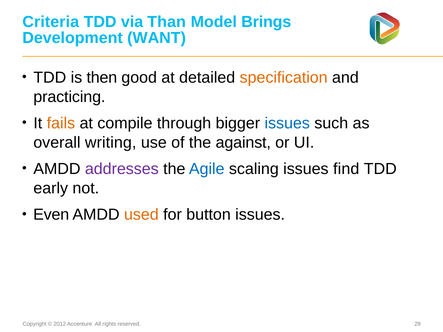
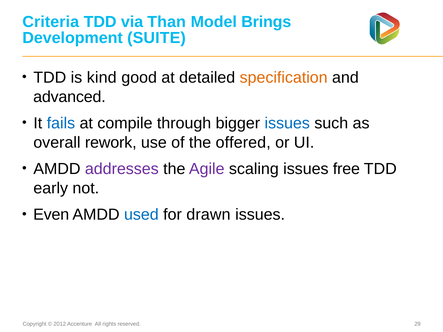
WANT: WANT -> SUITE
then: then -> kind
practicing: practicing -> advanced
fails colour: orange -> blue
writing: writing -> rework
against: against -> offered
Agile colour: blue -> purple
find: find -> free
used colour: orange -> blue
button: button -> drawn
